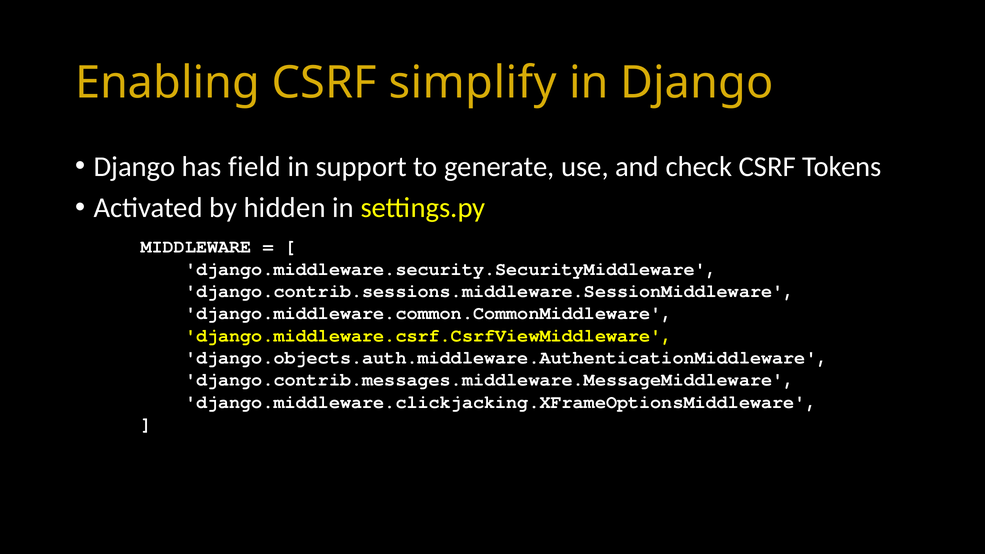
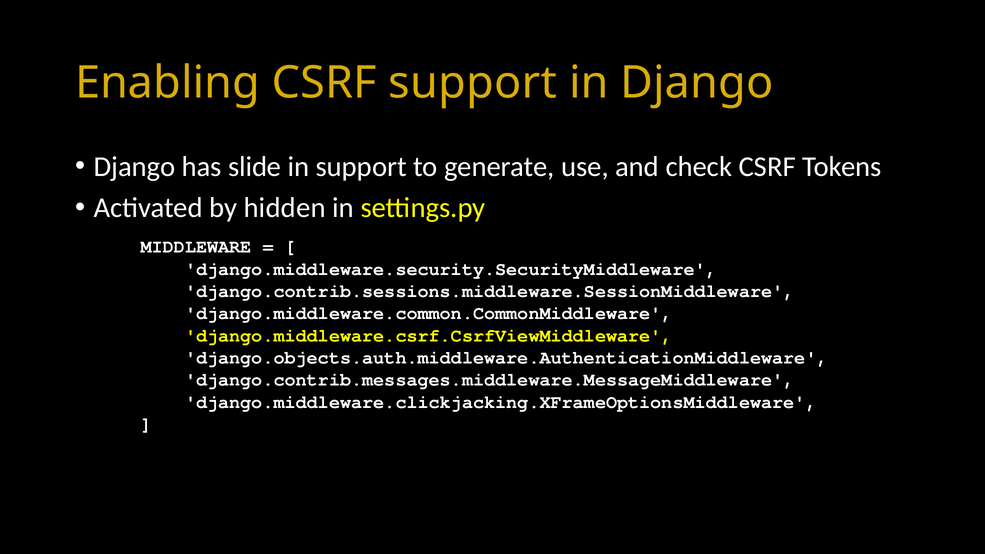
CSRF simplify: simplify -> support
field: field -> slide
